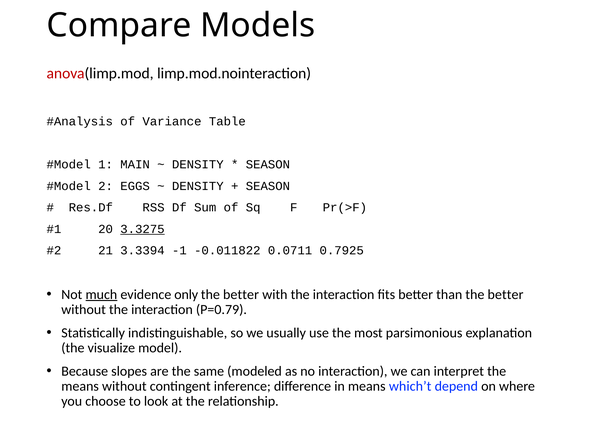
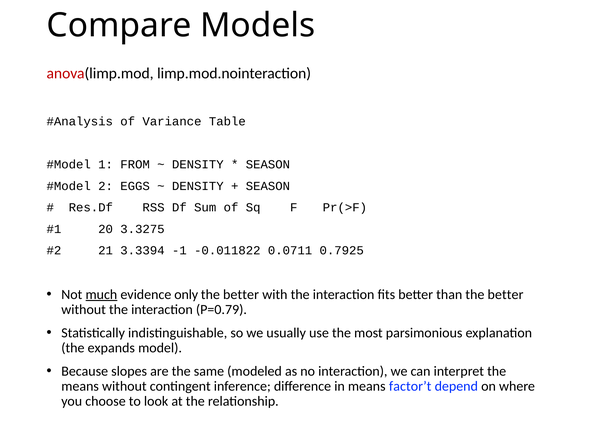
MAIN: MAIN -> FROM
3.3275 underline: present -> none
visualize: visualize -> expands
which’t: which’t -> factor’t
